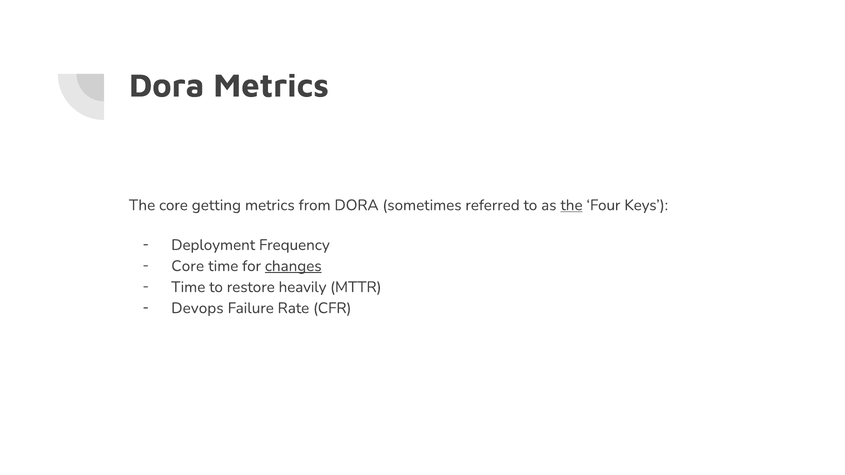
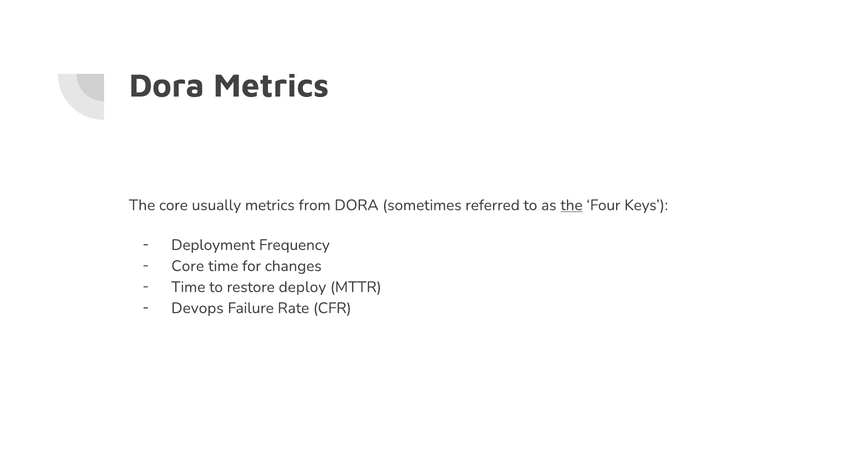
getting: getting -> usually
changes underline: present -> none
heavily: heavily -> deploy
